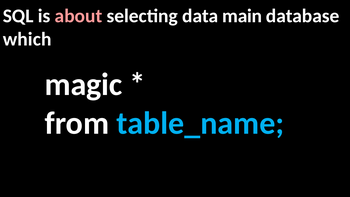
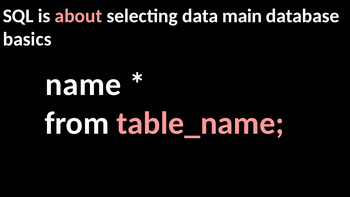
which: which -> basics
magic: magic -> name
table_name colour: light blue -> pink
